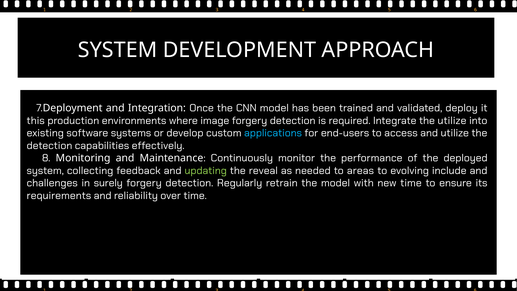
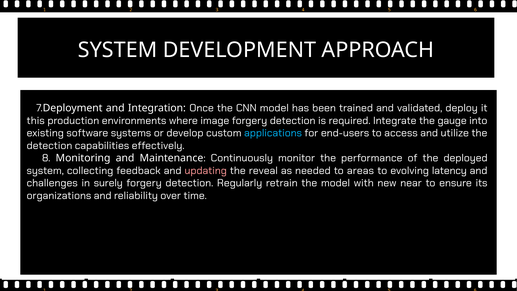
the utilize: utilize -> gauge
updating colour: light green -> pink
include: include -> latency
new time: time -> near
requirements: requirements -> organizations
